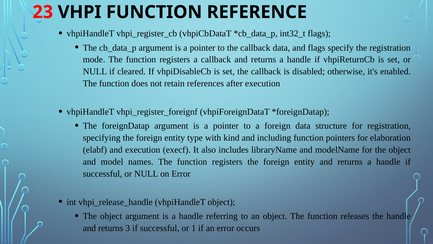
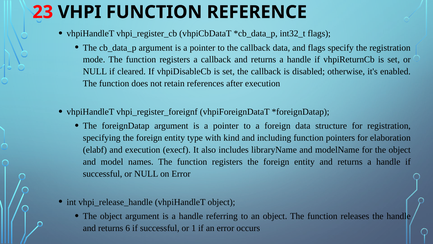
3: 3 -> 6
